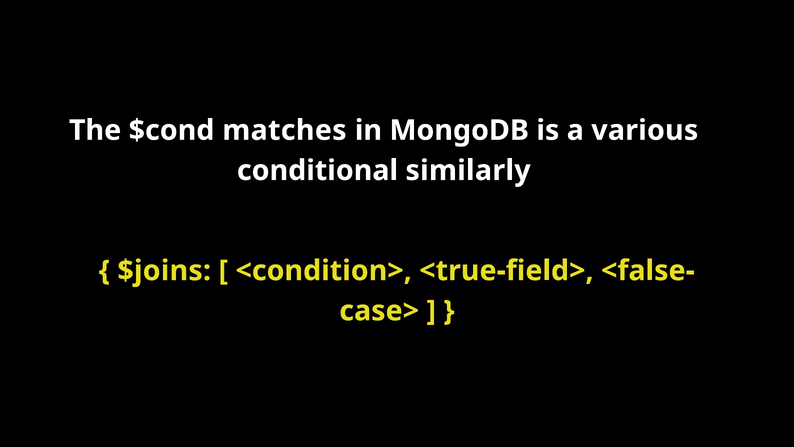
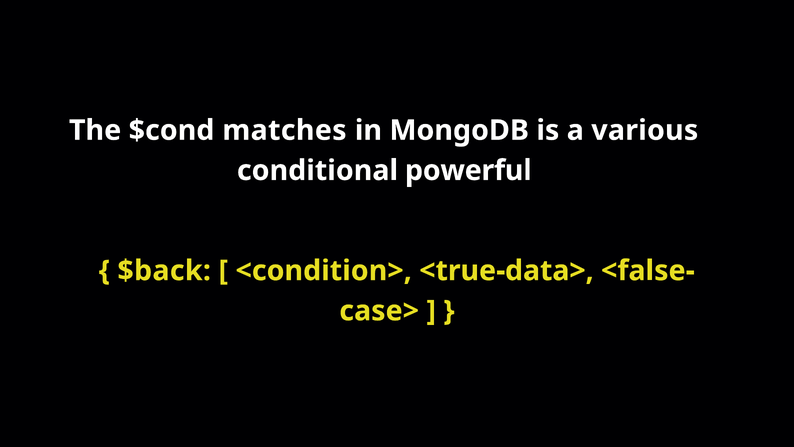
similarly: similarly -> powerful
$joins: $joins -> $back
<true-field>: <true-field> -> <true-data>
